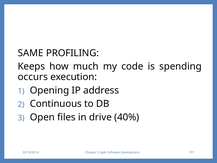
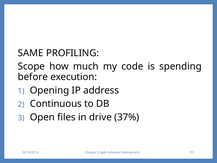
Keeps: Keeps -> Scope
occurs: occurs -> before
40%: 40% -> 37%
